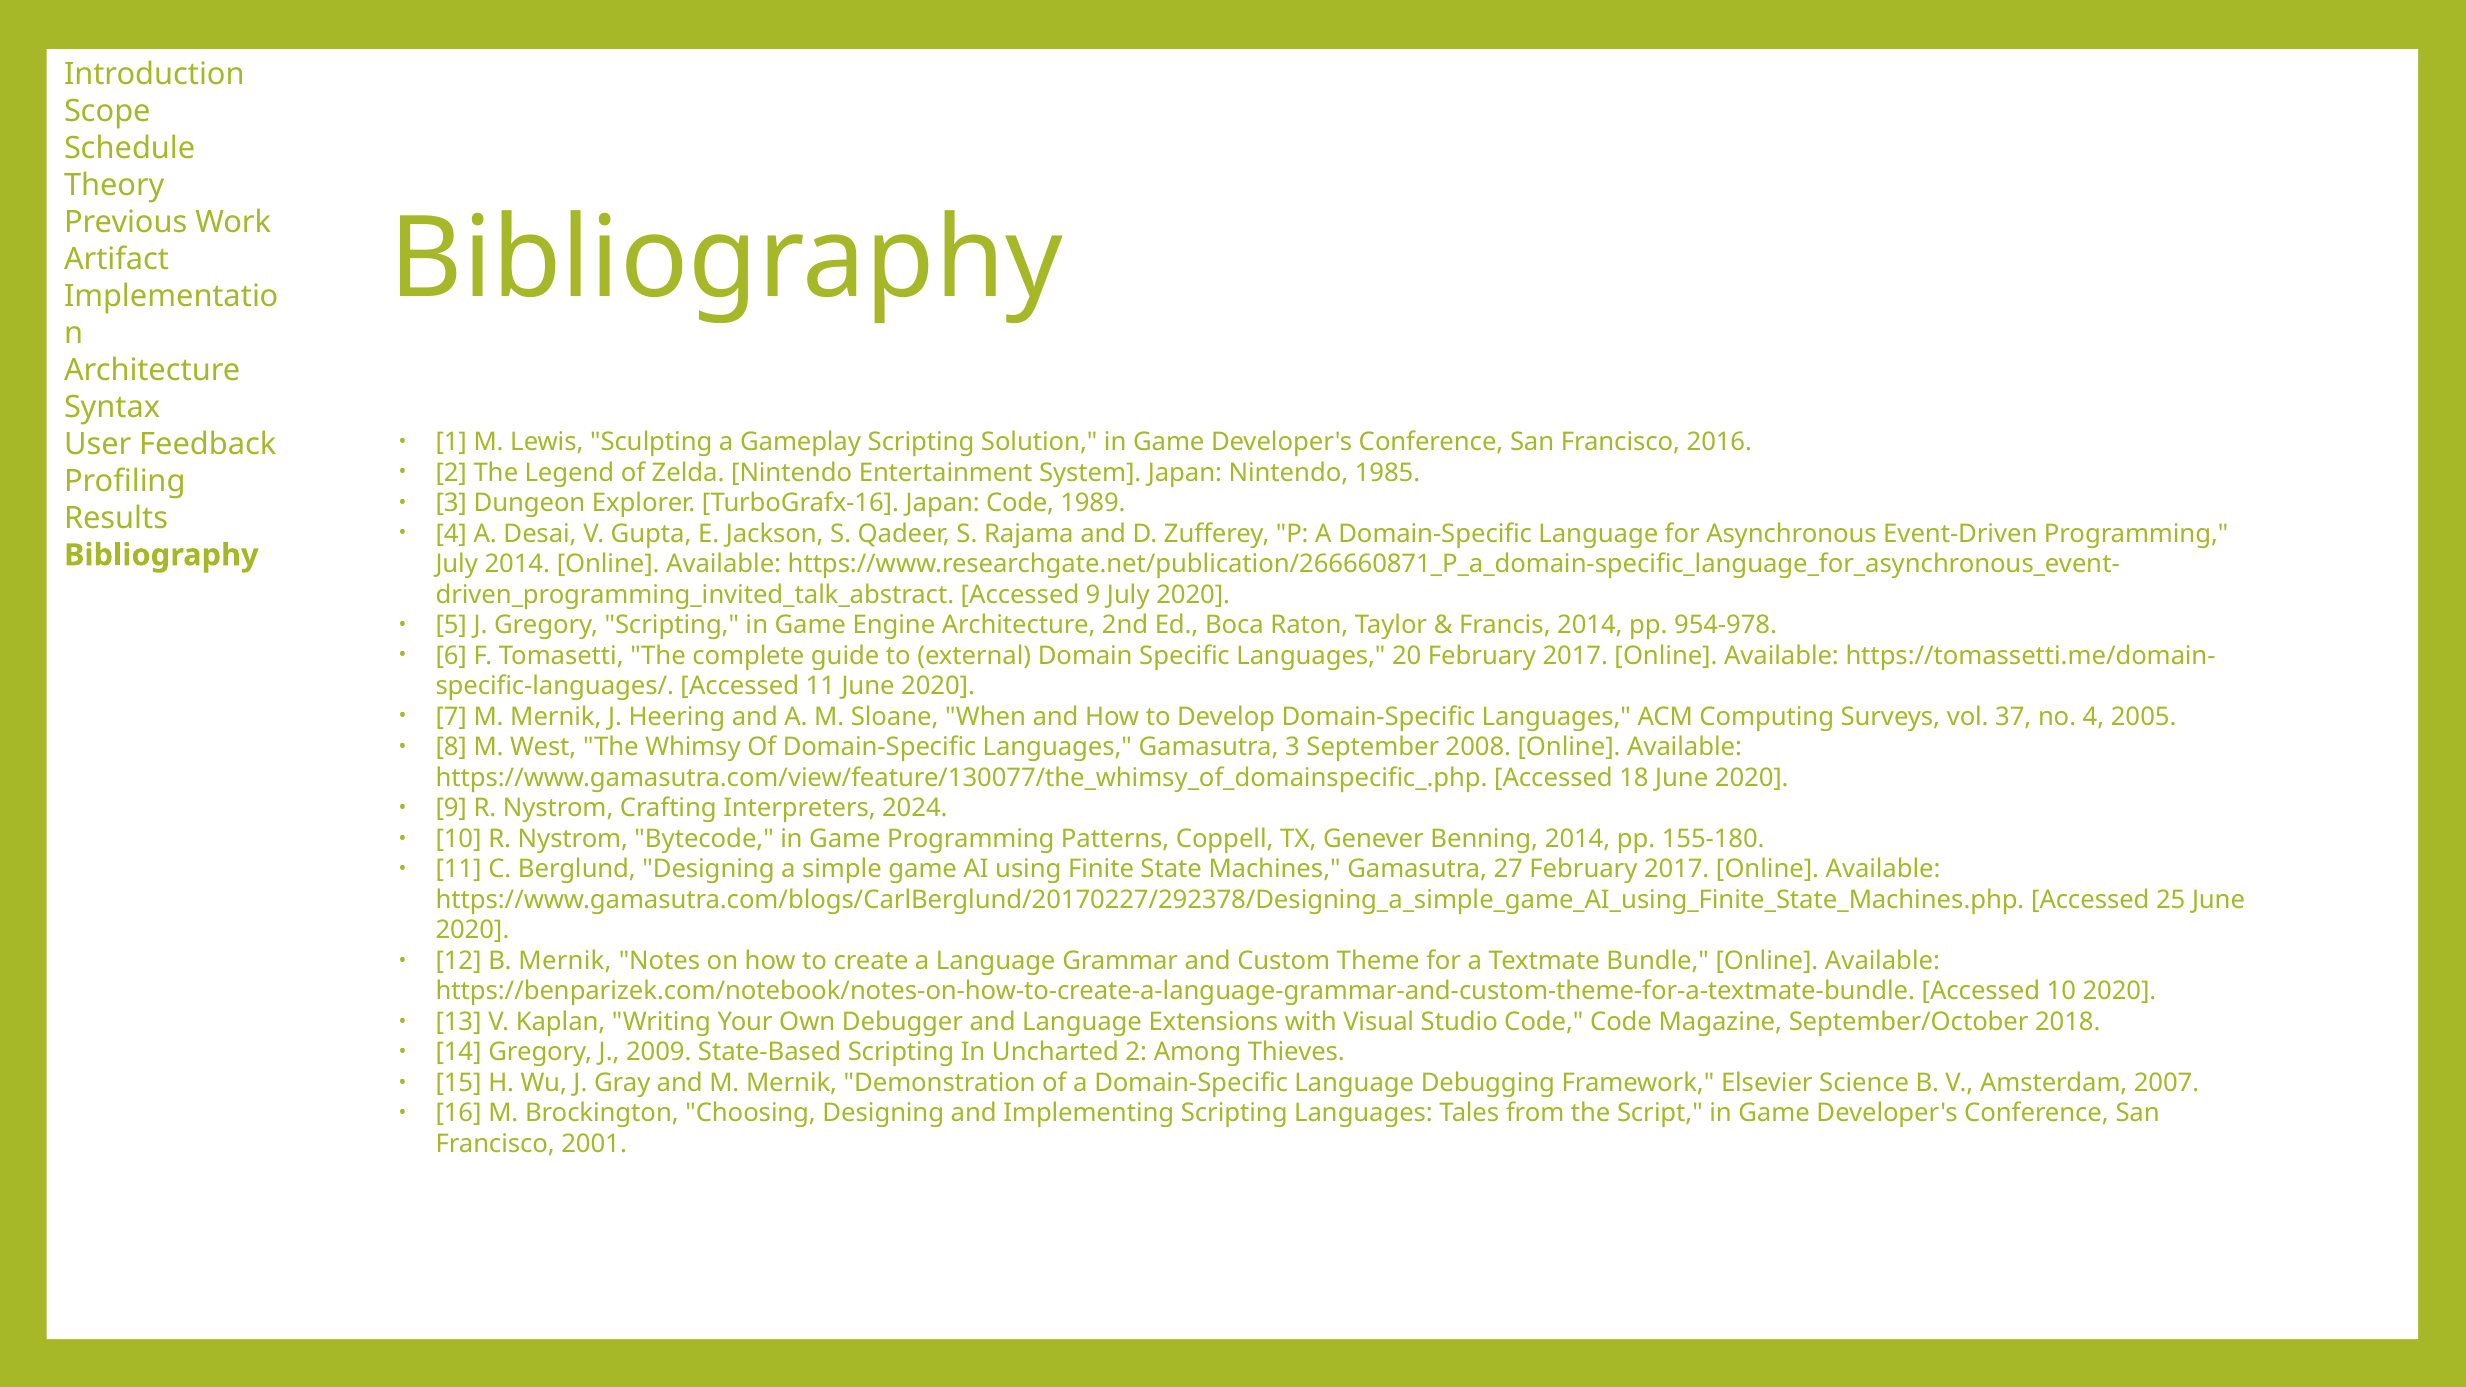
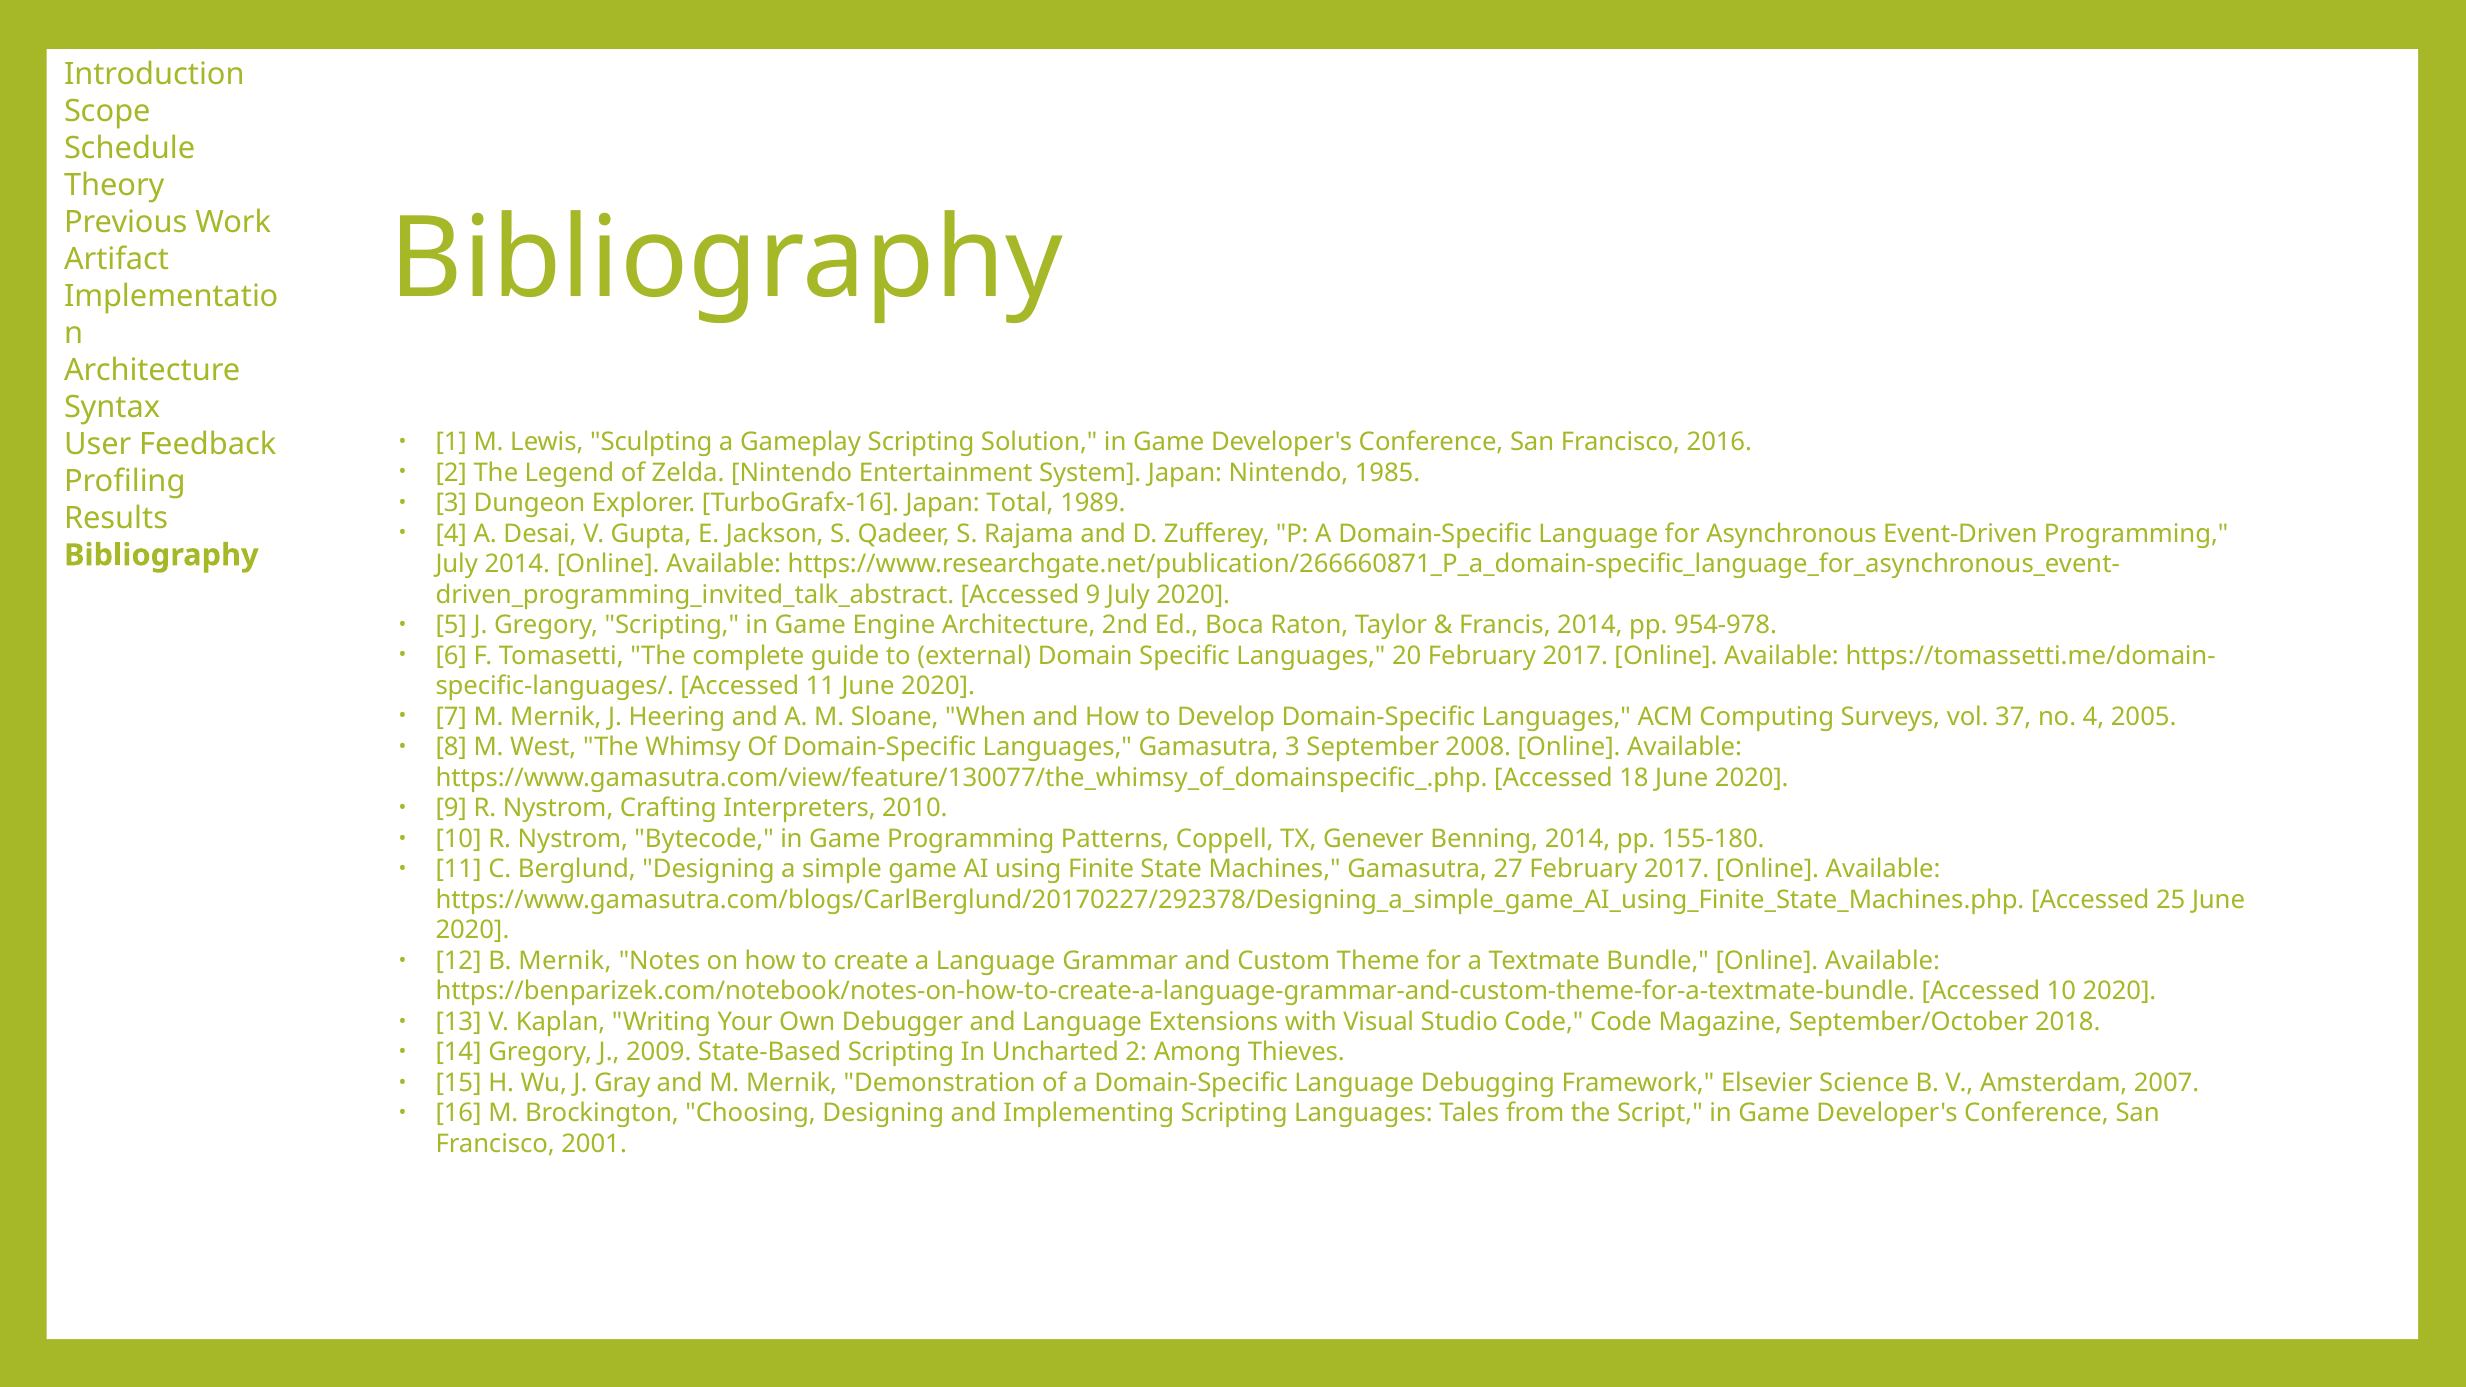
Japan Code: Code -> Total
2024: 2024 -> 2010
